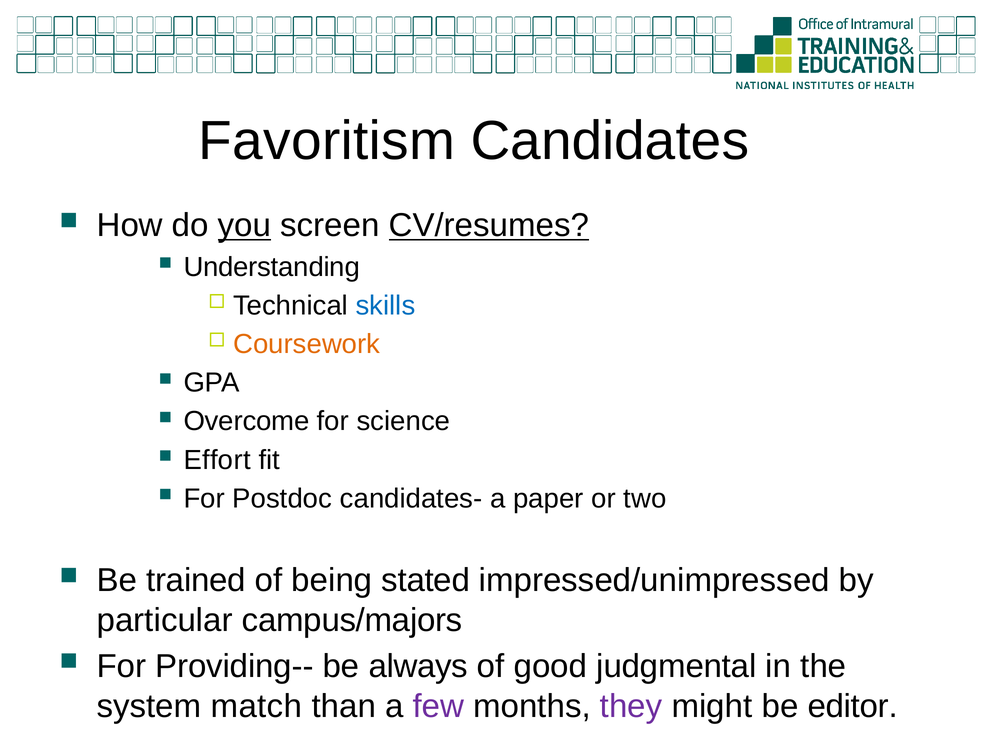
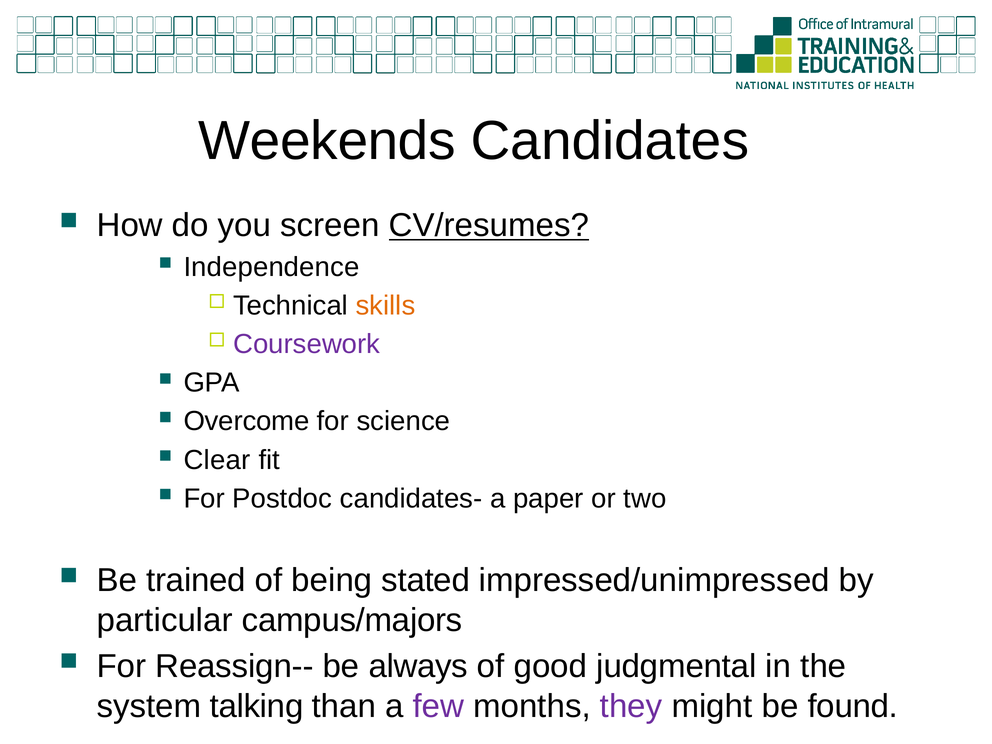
Favoritism: Favoritism -> Weekends
you underline: present -> none
Understanding: Understanding -> Independence
skills colour: blue -> orange
Coursework colour: orange -> purple
Effort: Effort -> Clear
Providing--: Providing-- -> Reassign--
match: match -> talking
editor: editor -> found
